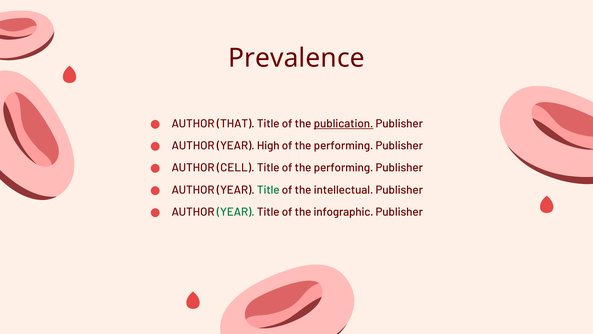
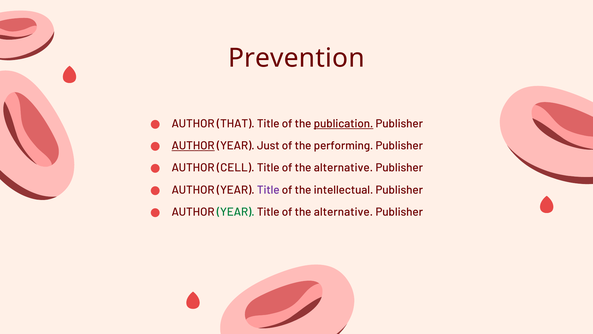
Prevalence: Prevalence -> Prevention
AUTHOR at (193, 145) underline: none -> present
High: High -> Just
performing at (343, 168): performing -> alternative
Title at (268, 190) colour: green -> purple
infographic at (344, 212): infographic -> alternative
